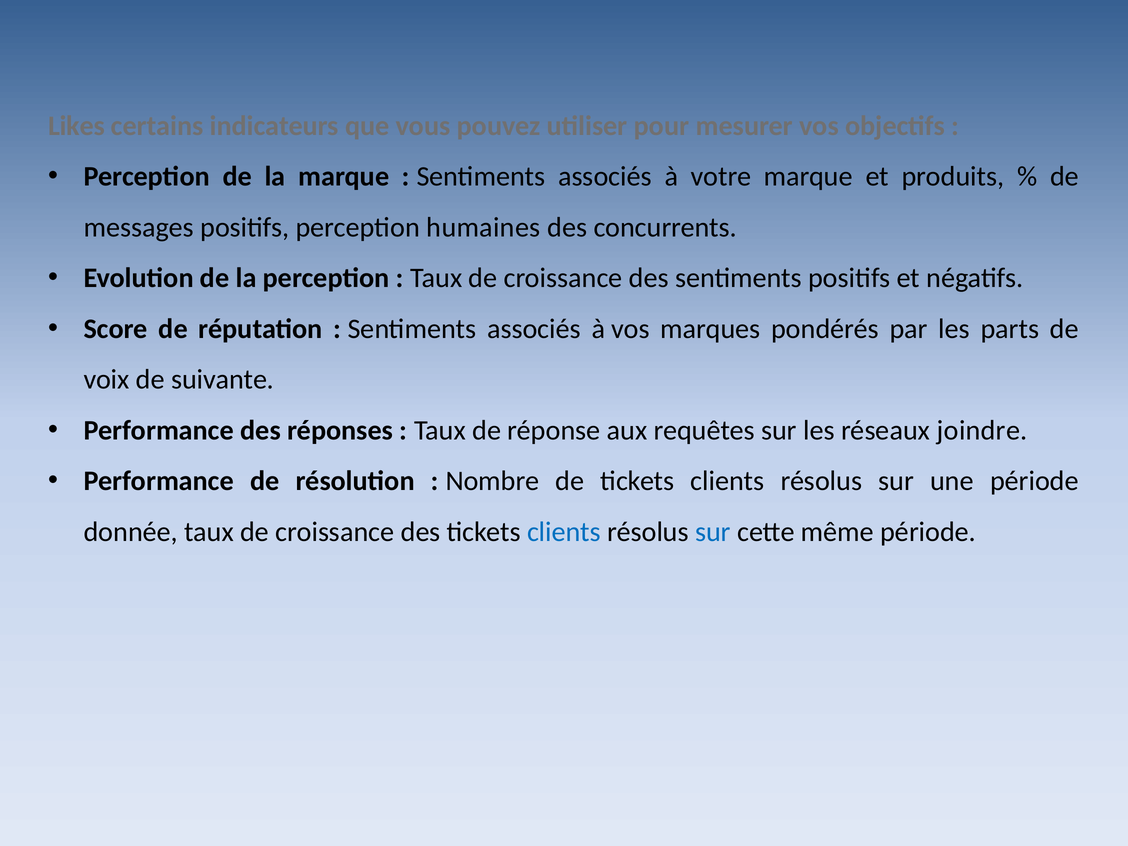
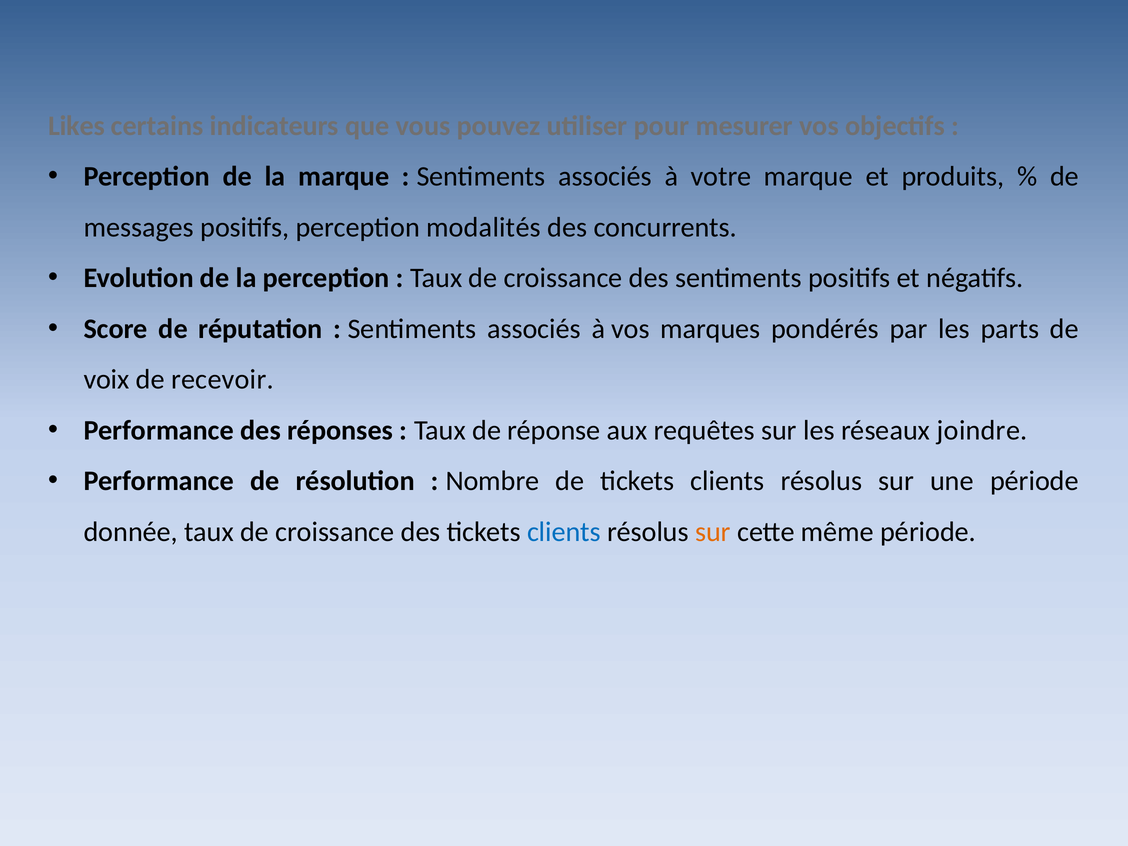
humaines: humaines -> modalités
suivante: suivante -> recevoir
sur at (713, 532) colour: blue -> orange
